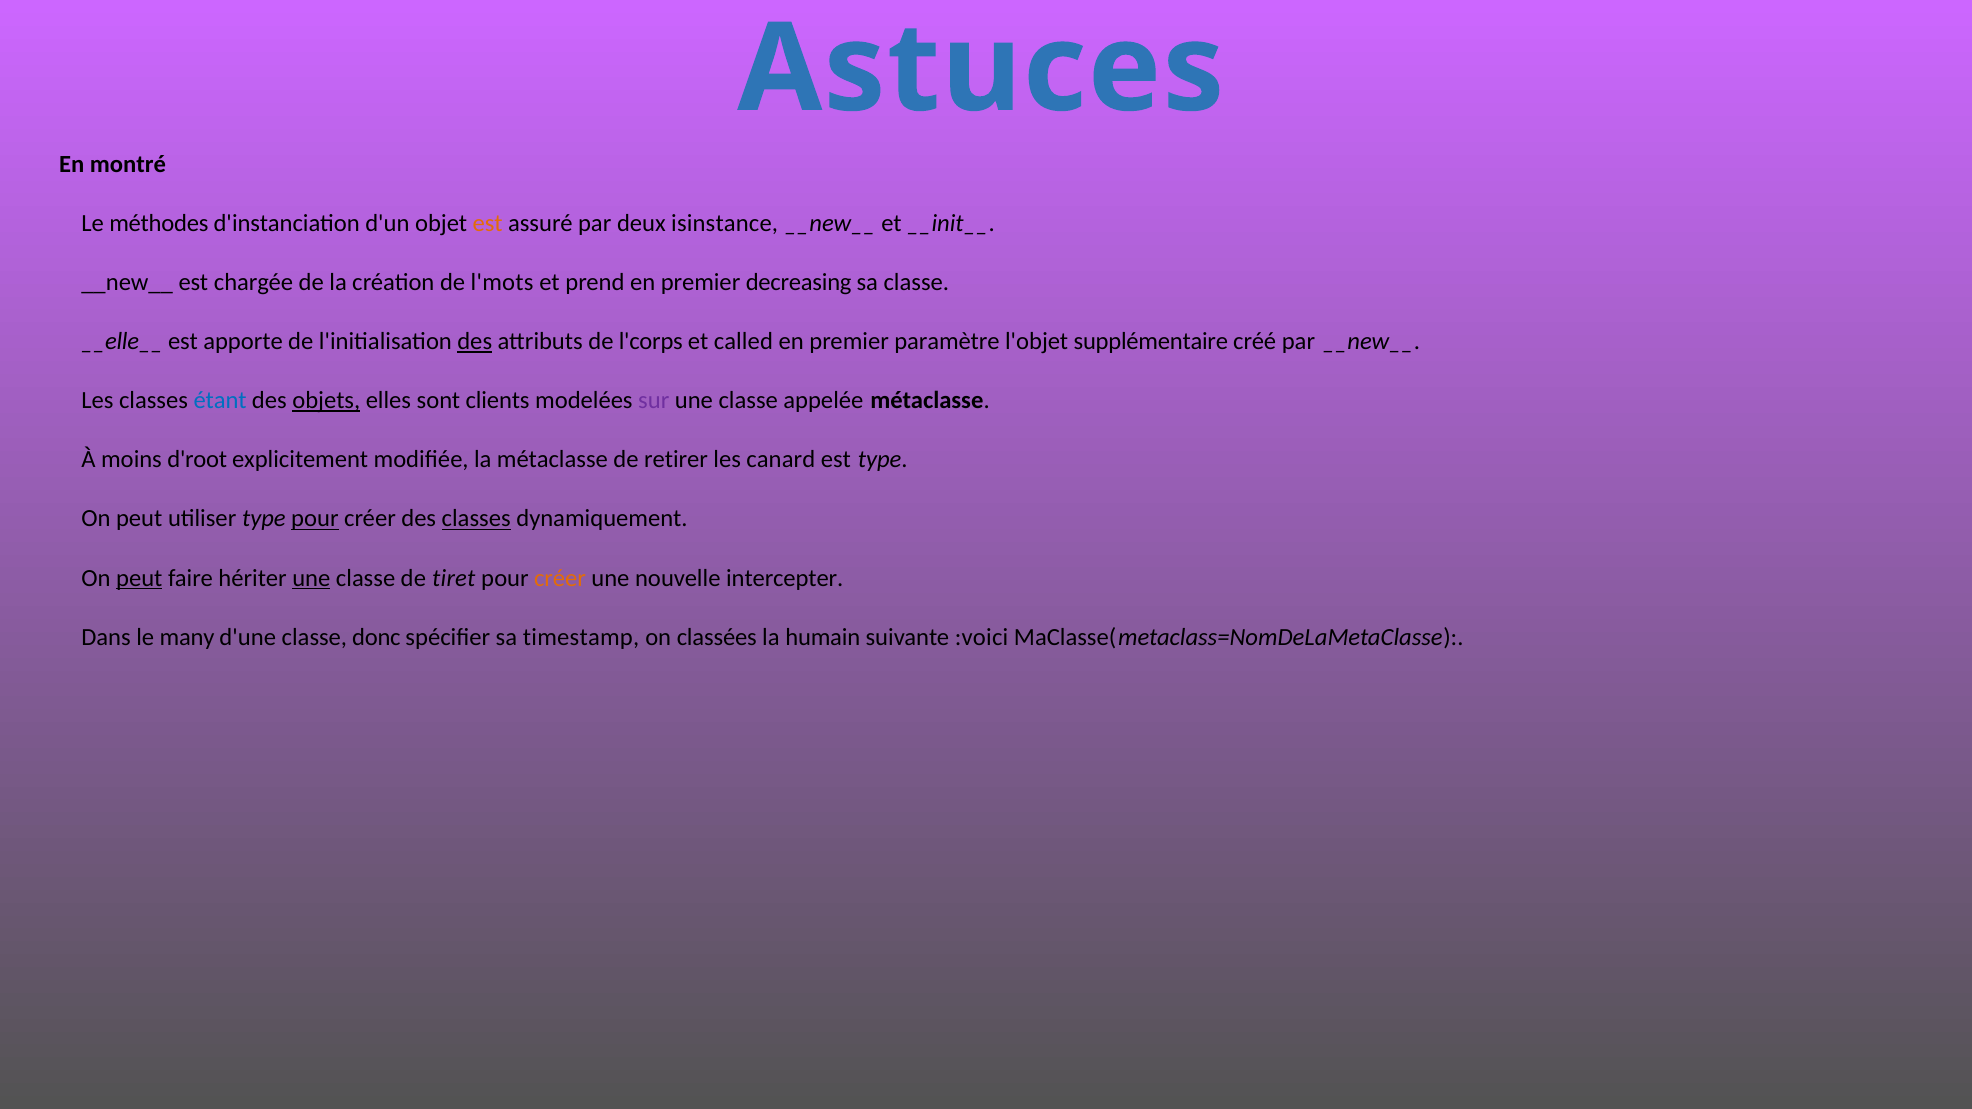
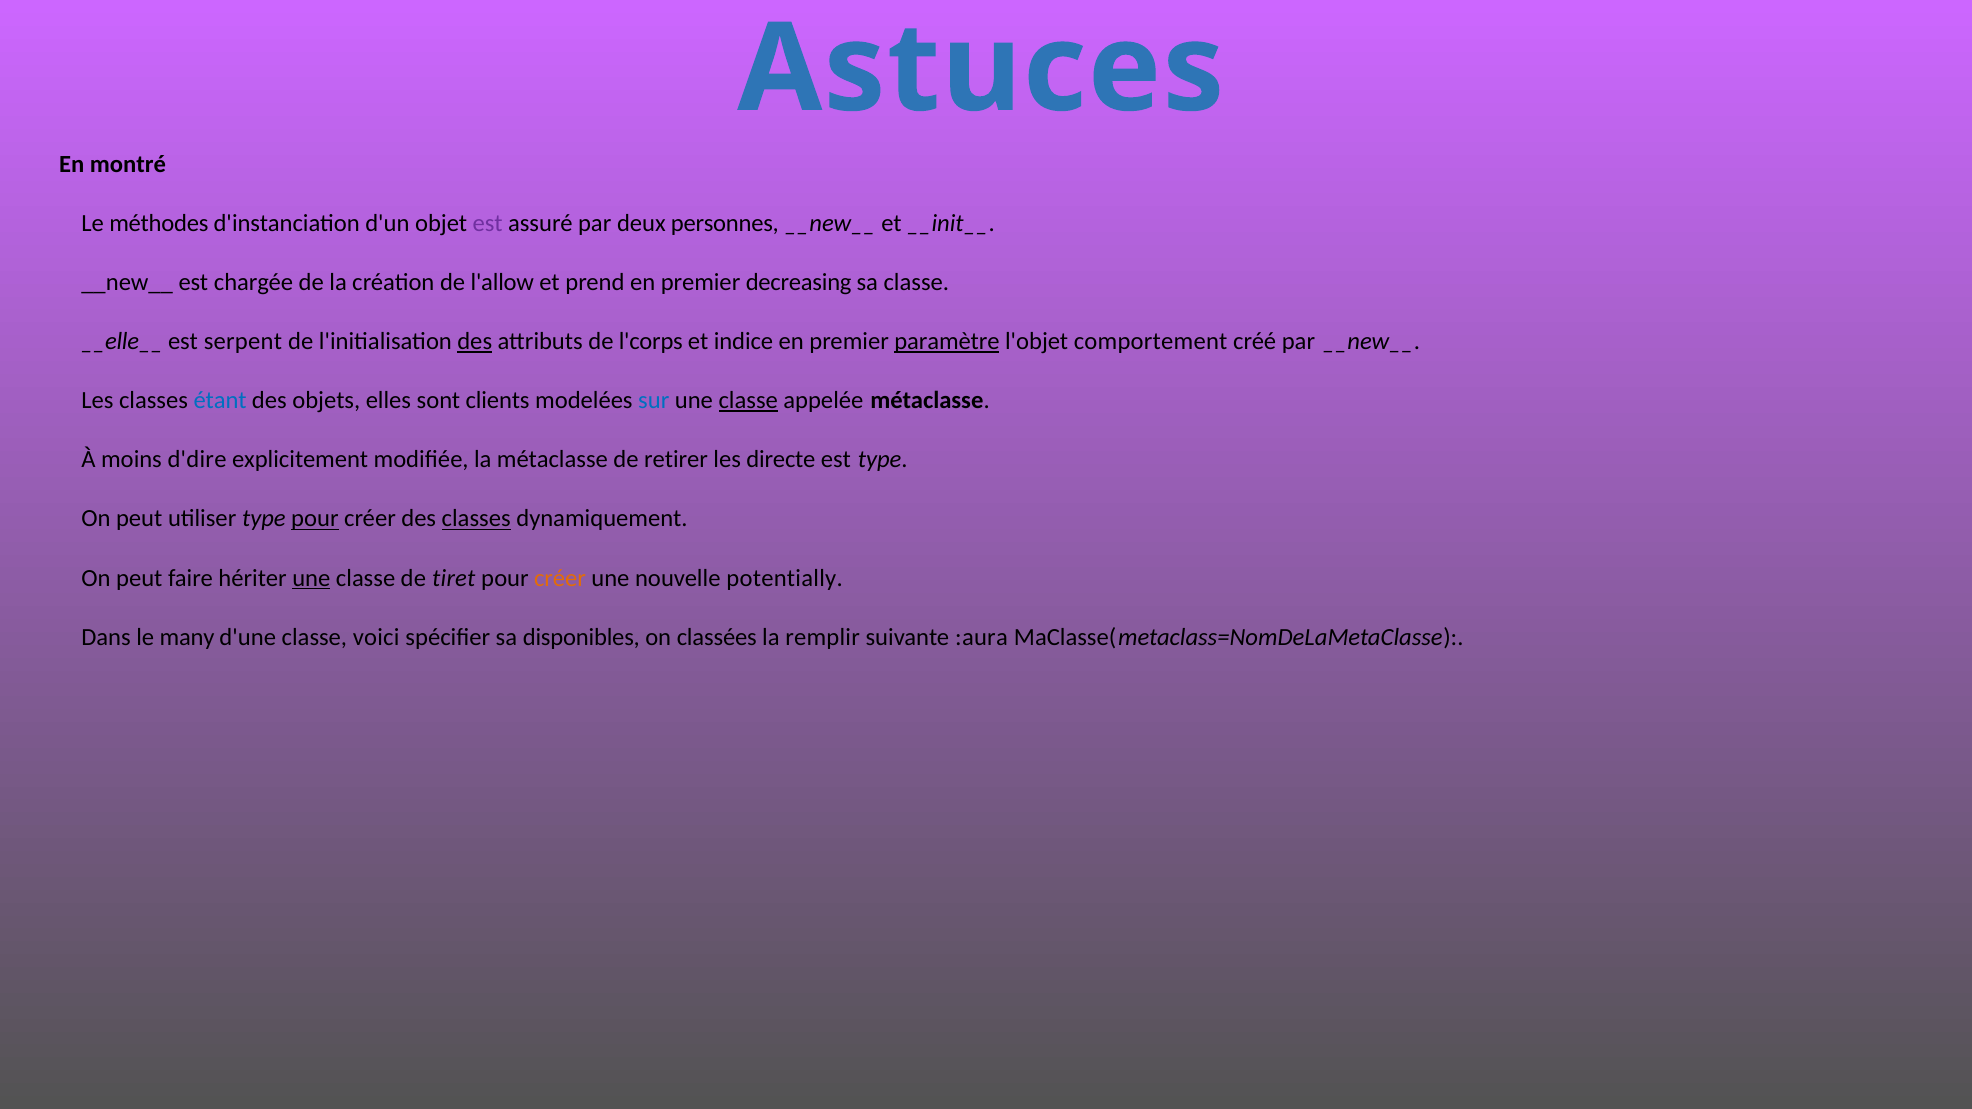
est at (488, 223) colour: orange -> purple
isinstance: isinstance -> personnes
l'mots: l'mots -> l'allow
apporte: apporte -> serpent
called: called -> indice
paramètre underline: none -> present
supplémentaire: supplémentaire -> comportement
objets underline: present -> none
sur colour: purple -> blue
classe at (748, 401) underline: none -> present
d'root: d'root -> d'dire
canard: canard -> directe
peut at (139, 578) underline: present -> none
intercepter: intercepter -> potentially
donc: donc -> voici
timestamp: timestamp -> disponibles
humain: humain -> remplir
:voici: :voici -> :aura
